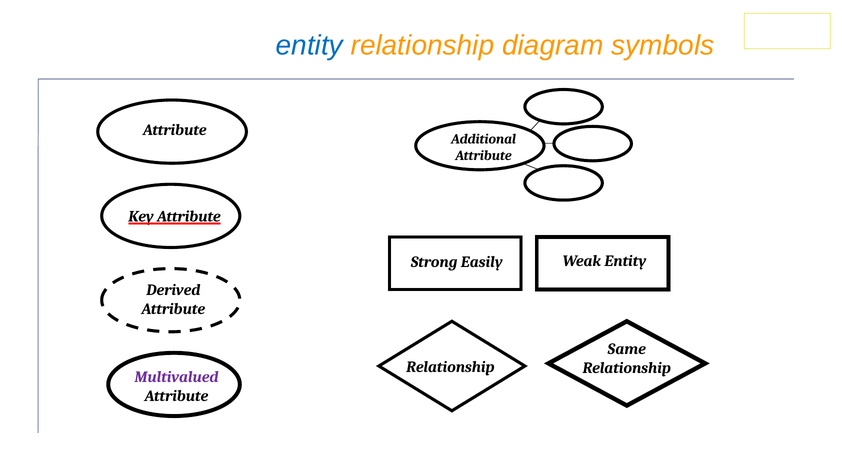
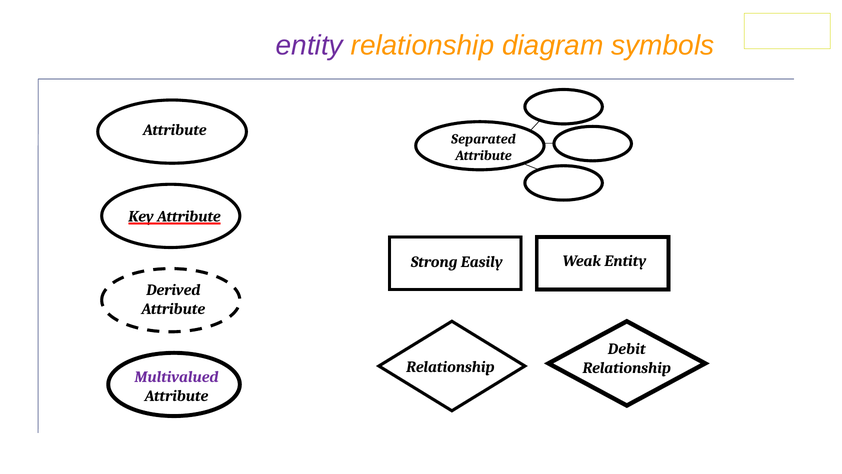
entity at (309, 46) colour: blue -> purple
Additional: Additional -> Separated
Same: Same -> Debit
